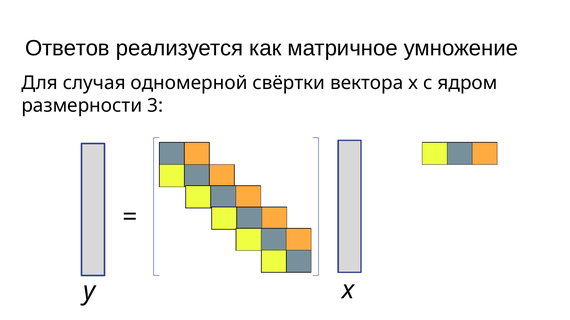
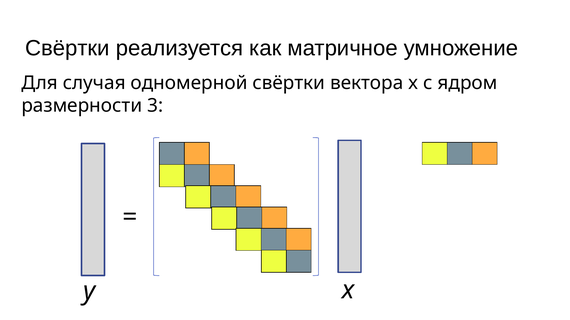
Ответов at (67, 48): Ответов -> Свёртки
